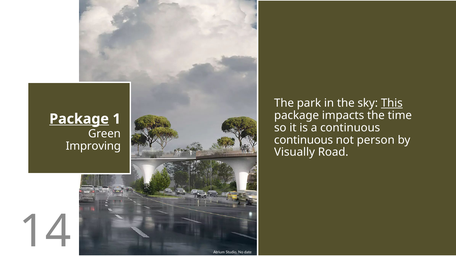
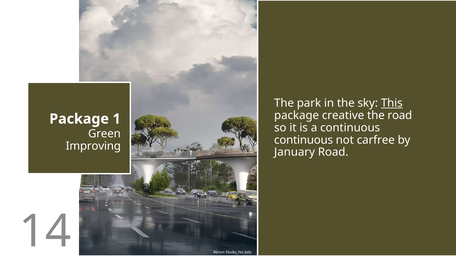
impacts: impacts -> creative
the time: time -> road
Package at (79, 119) underline: present -> none
person: person -> carfree
Visually: Visually -> January
